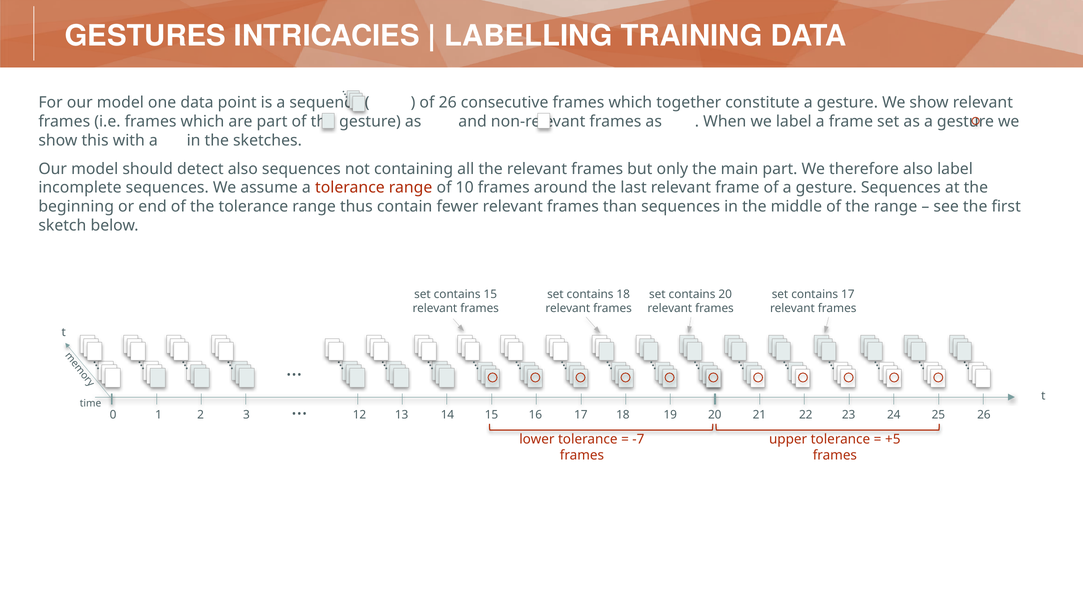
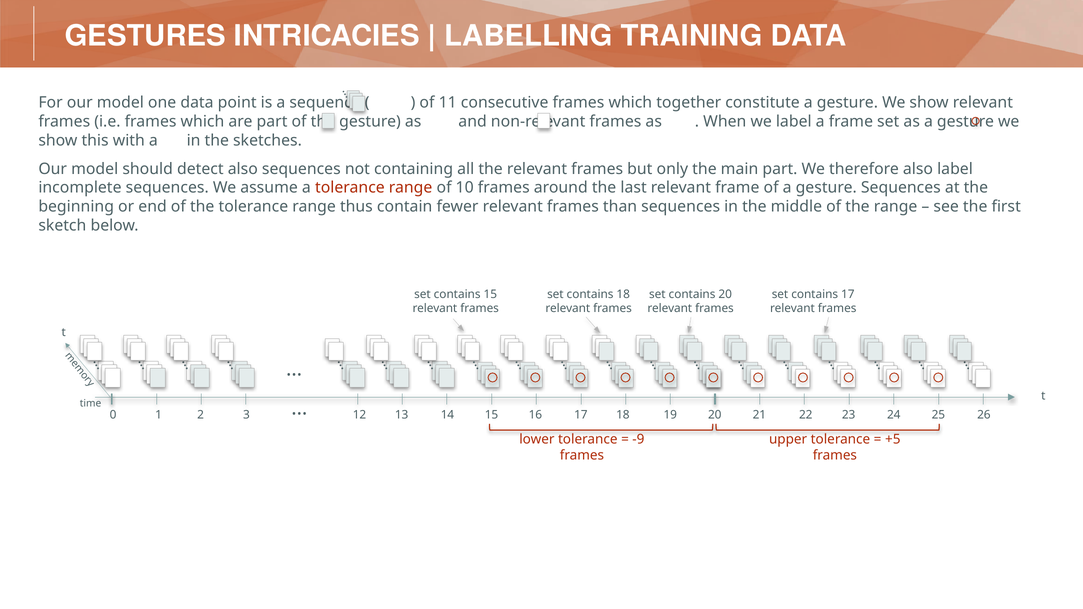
of 26: 26 -> 11
-7: -7 -> -9
